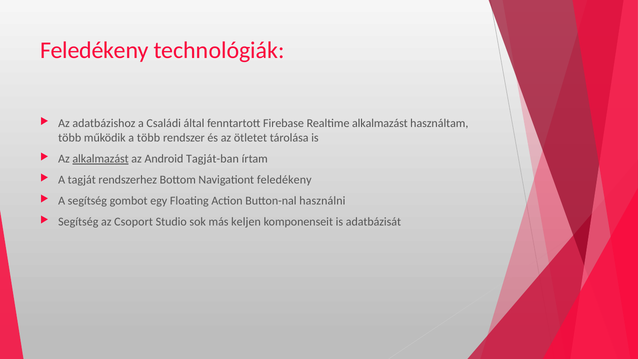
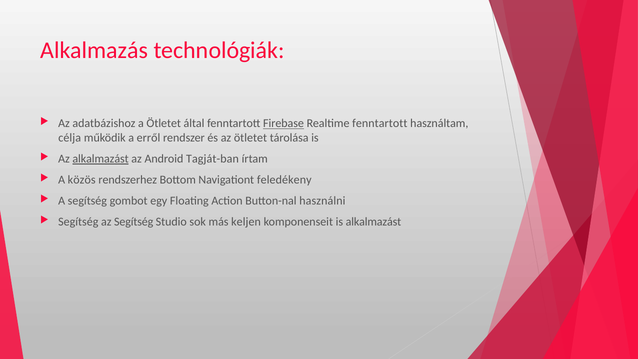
Feledékeny at (94, 50): Feledékeny -> Alkalmazás
a Családi: Családi -> Ötletet
Firebase underline: none -> present
Realtime alkalmazást: alkalmazást -> fenntartott
több at (70, 138): több -> célja
a több: több -> erről
tagját: tagját -> közös
az Csoport: Csoport -> Segítség
is adatbázisát: adatbázisát -> alkalmazást
